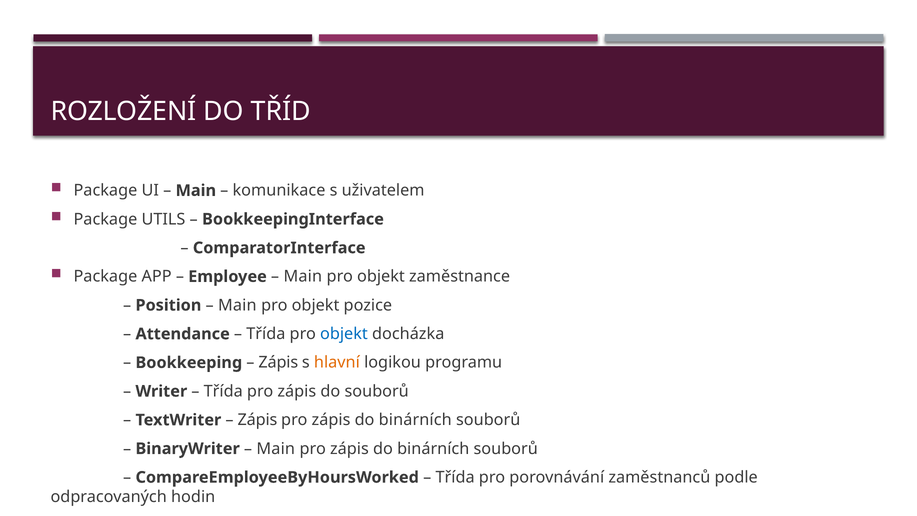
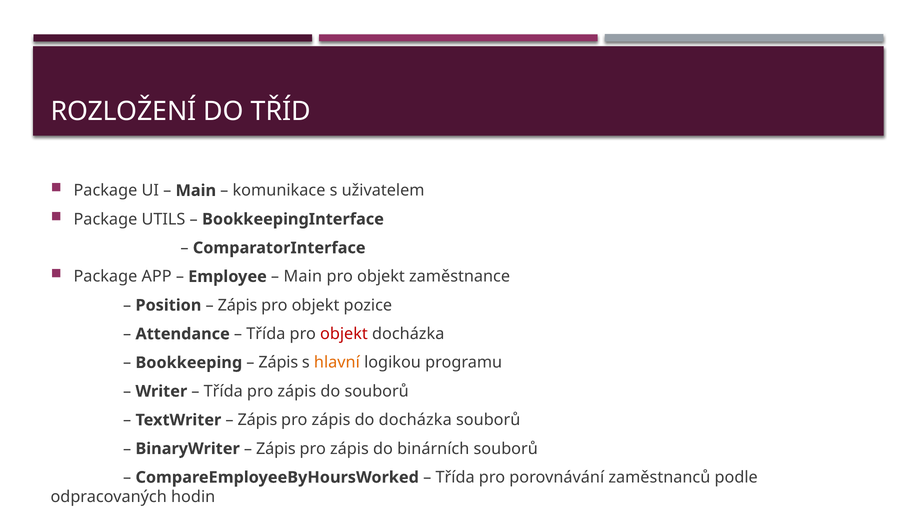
Main at (237, 305): Main -> Zápis
objekt at (344, 334) colour: blue -> red
binárních at (415, 420): binárních -> docházka
Main at (276, 449): Main -> Zápis
